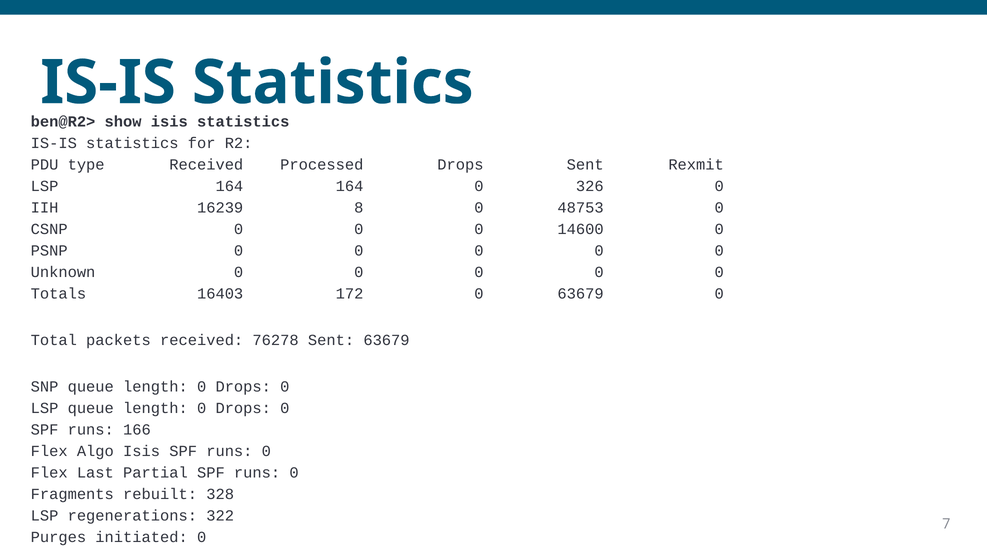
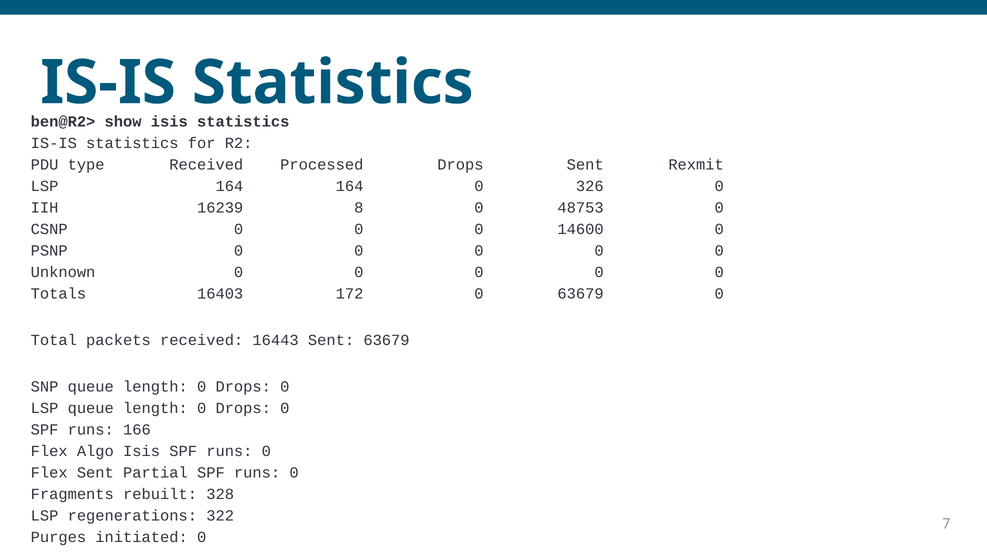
76278: 76278 -> 16443
Flex Last: Last -> Sent
